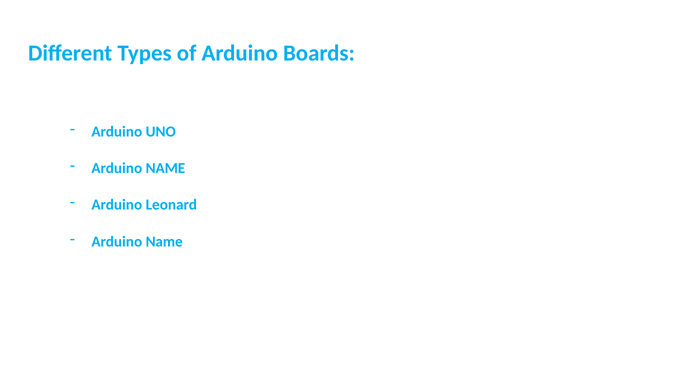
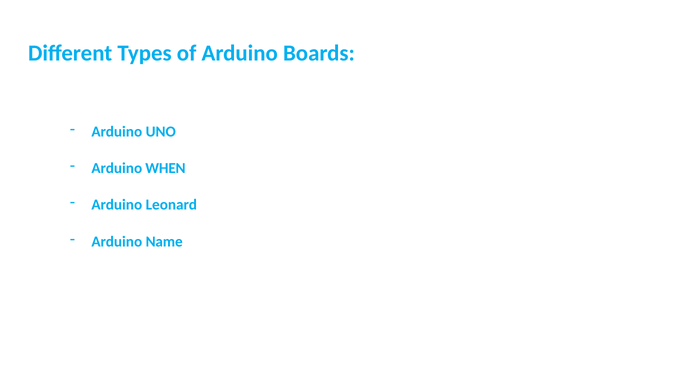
NAME at (165, 168): NAME -> WHEN
